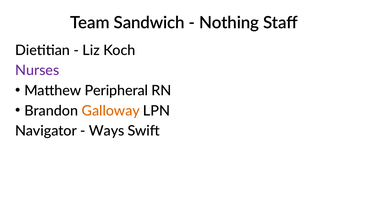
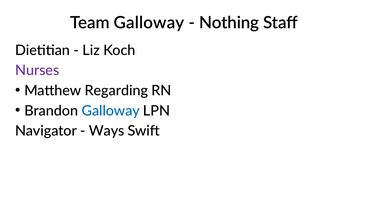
Team Sandwich: Sandwich -> Galloway
Peripheral: Peripheral -> Regarding
Galloway at (111, 111) colour: orange -> blue
